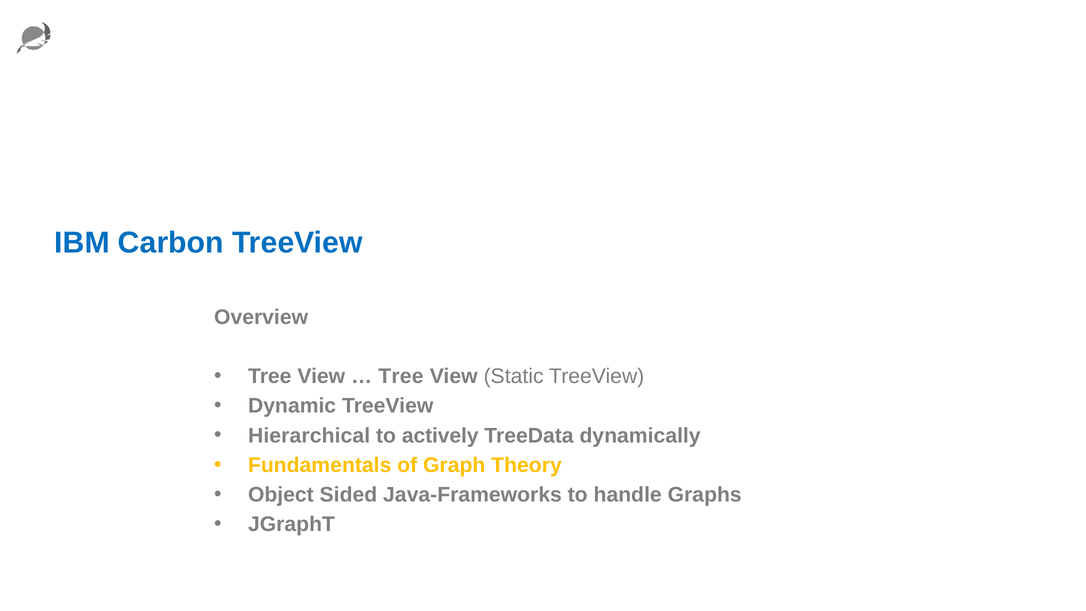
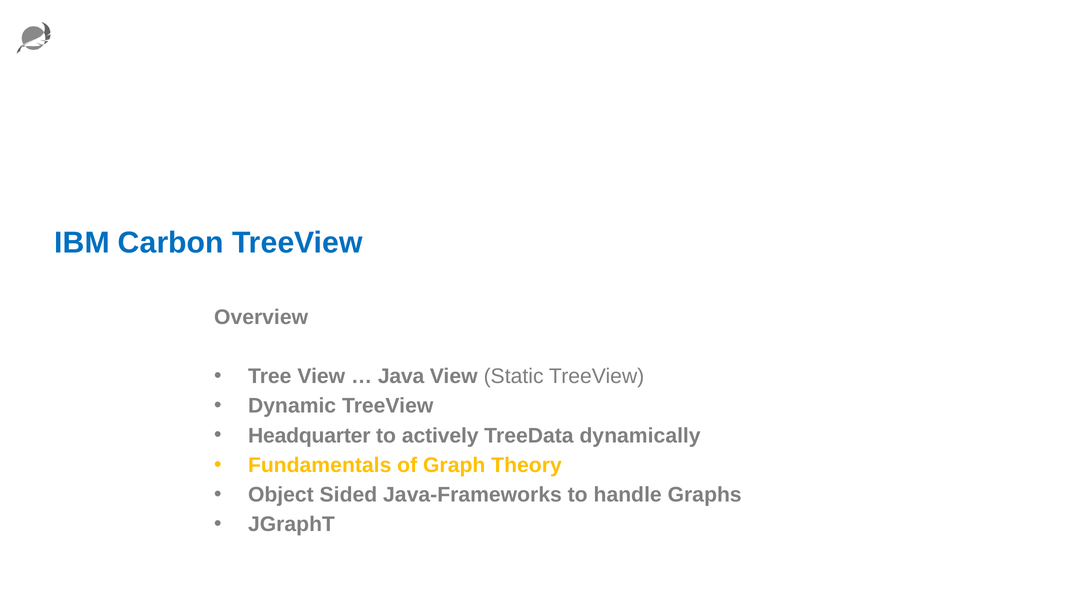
Tree at (401, 376): Tree -> Java
Hierarchical: Hierarchical -> Headquarter
